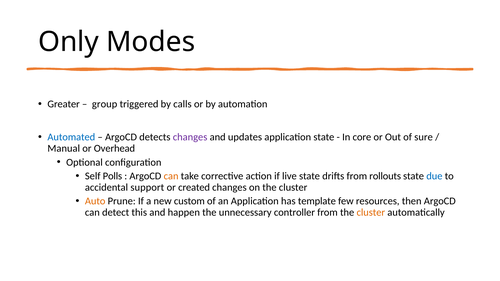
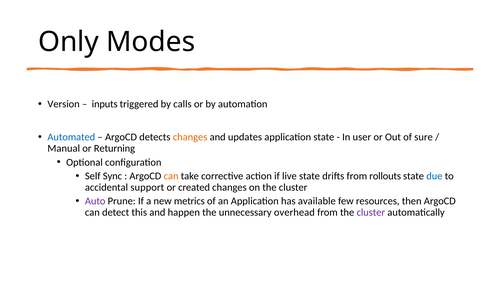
Greater: Greater -> Version
group: group -> inputs
changes at (190, 137) colour: purple -> orange
core: core -> user
Overhead: Overhead -> Returning
Polls: Polls -> Sync
Auto colour: orange -> purple
custom: custom -> metrics
template: template -> available
controller: controller -> overhead
cluster at (371, 213) colour: orange -> purple
